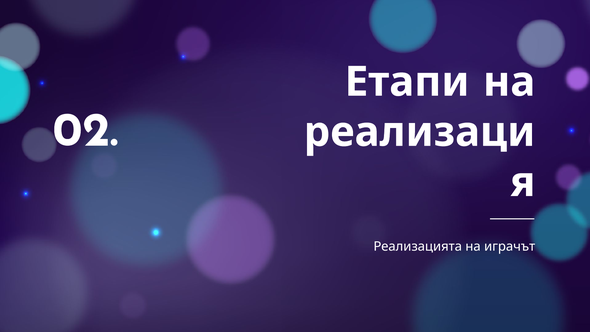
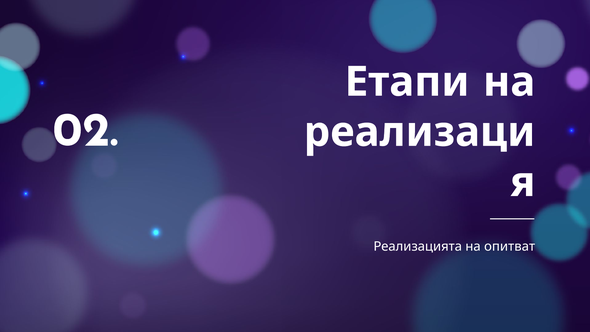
играчът: играчът -> опитват
